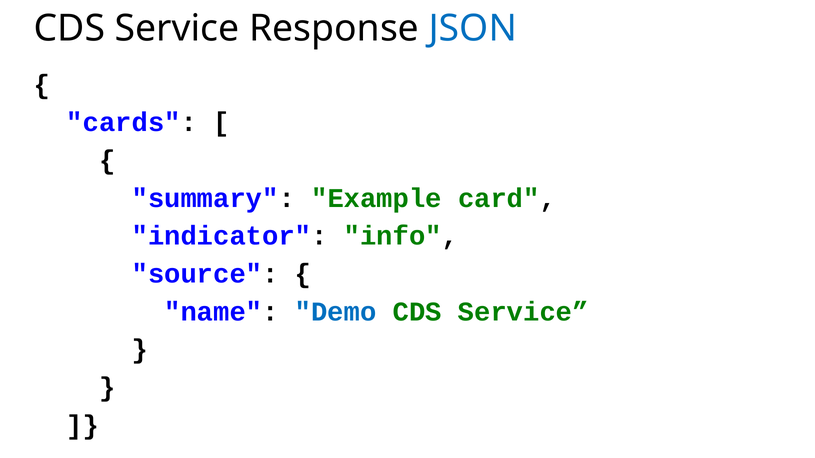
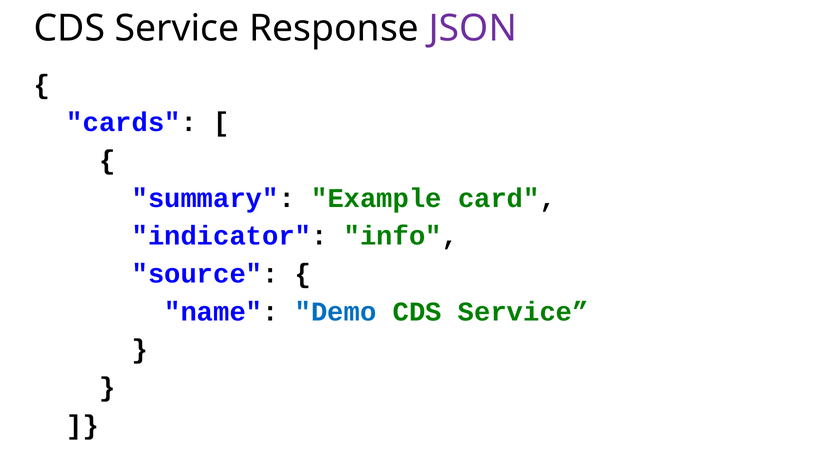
JSON colour: blue -> purple
